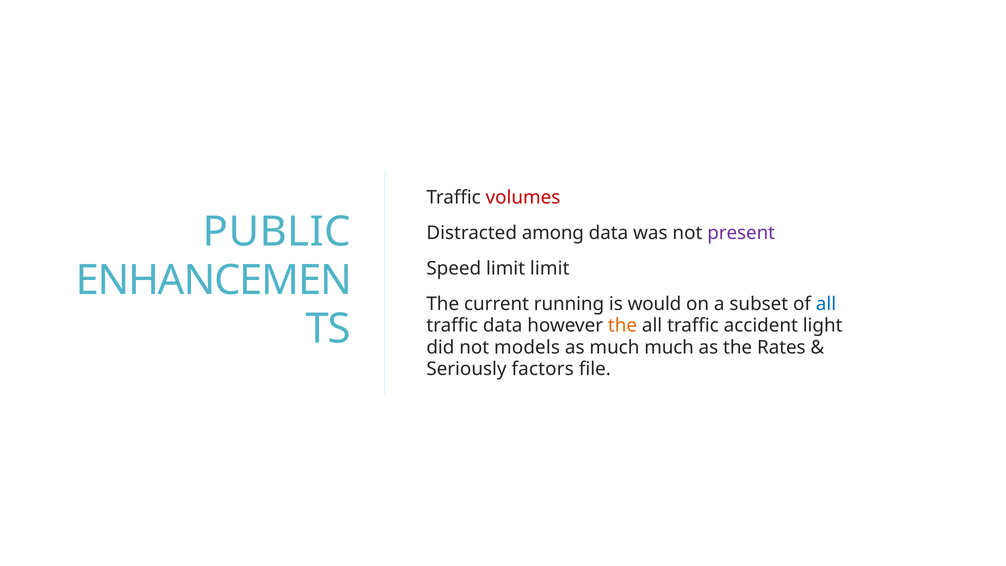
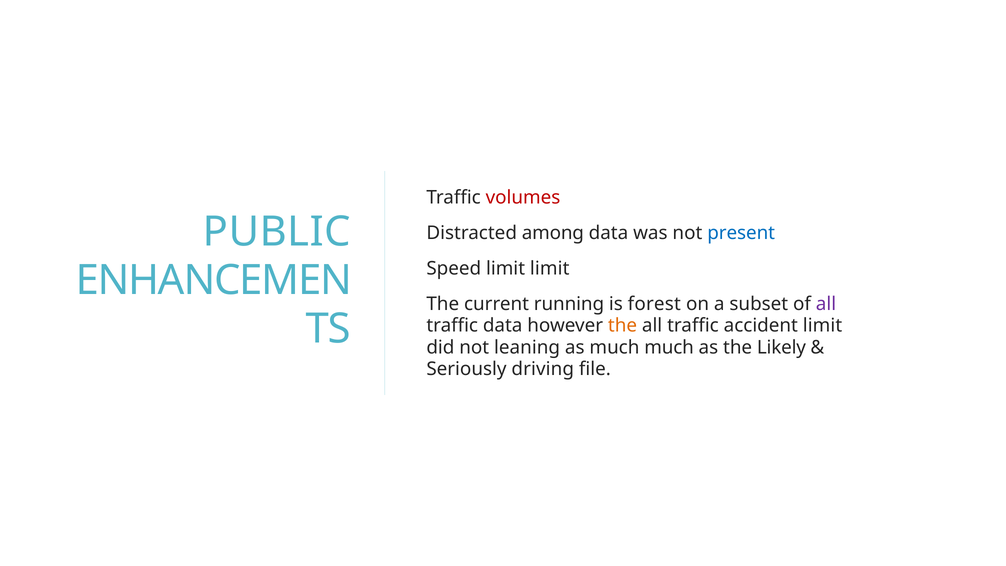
present colour: purple -> blue
would: would -> forest
all at (826, 304) colour: blue -> purple
accident light: light -> limit
models: models -> leaning
Rates: Rates -> Likely
factors: factors -> driving
